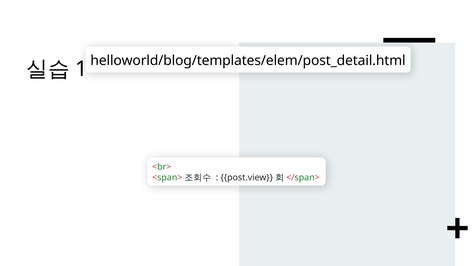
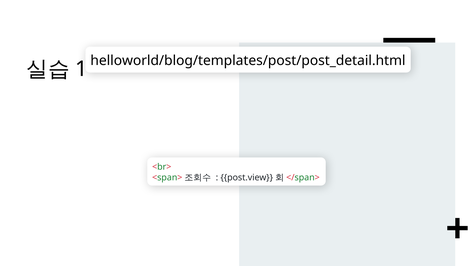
helloworld/blog/templates/elem/post_detail.html: helloworld/blog/templates/elem/post_detail.html -> helloworld/blog/templates/post/post_detail.html
